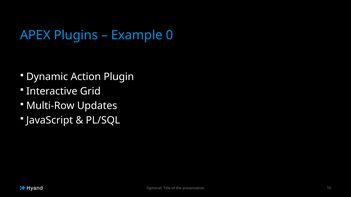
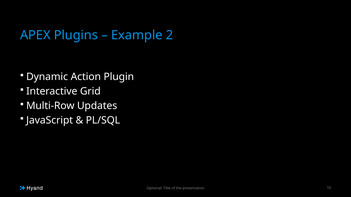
0: 0 -> 2
